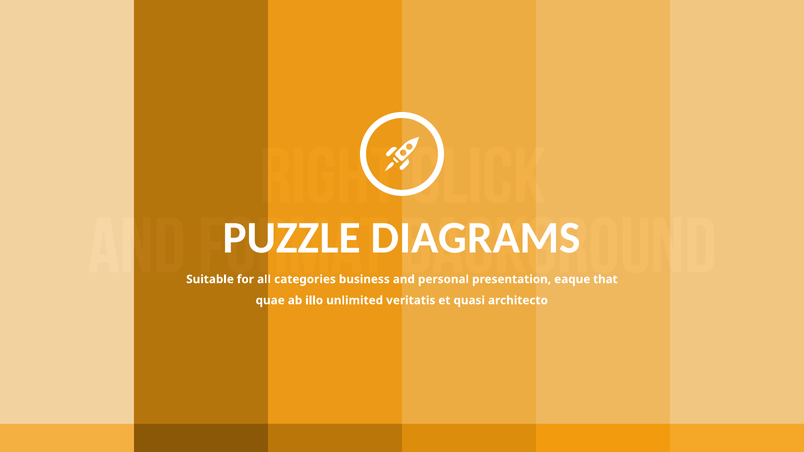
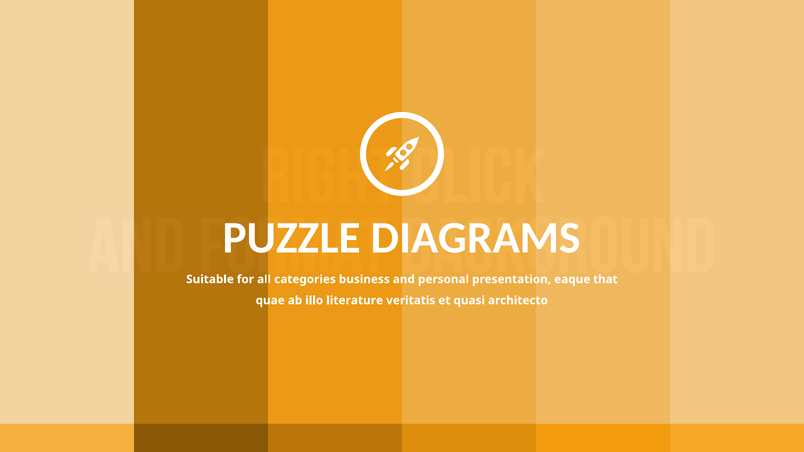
unlimited: unlimited -> literature
